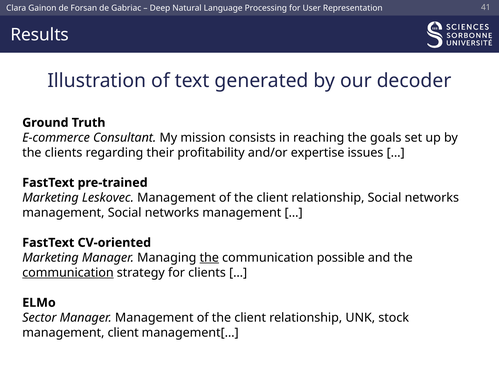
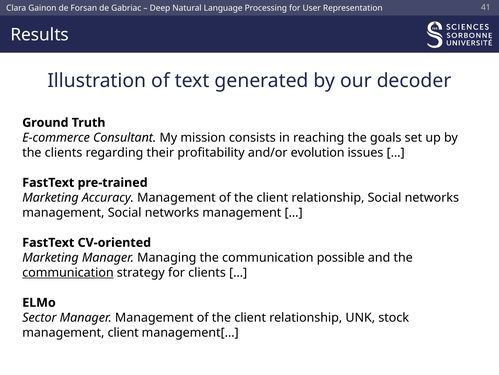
expertise: expertise -> evolution
Leskovec: Leskovec -> Accuracy
the at (209, 257) underline: present -> none
